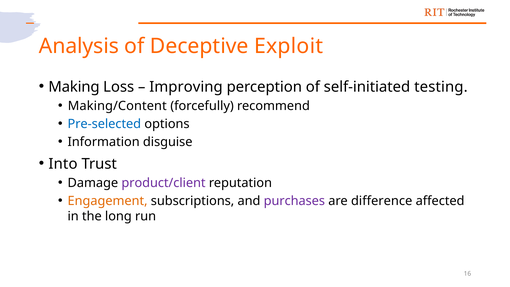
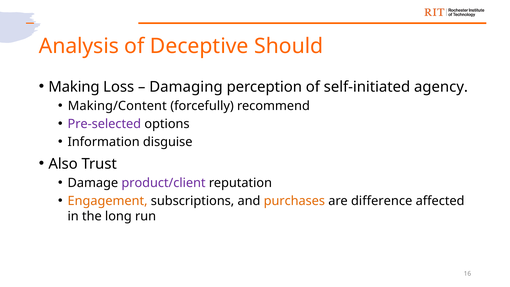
Exploit: Exploit -> Should
Improving: Improving -> Damaging
testing: testing -> agency
Pre-selected colour: blue -> purple
Into: Into -> Also
purchases colour: purple -> orange
